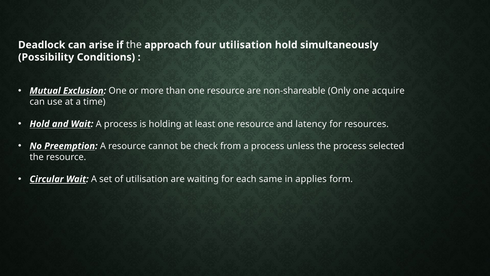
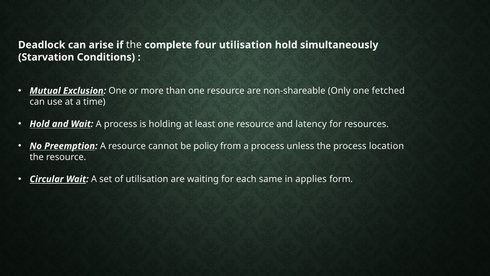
approach: approach -> complete
Possibility: Possibility -> Starvation
acquire: acquire -> fetched
check: check -> policy
selected: selected -> location
